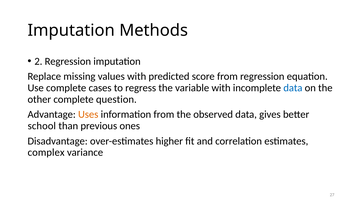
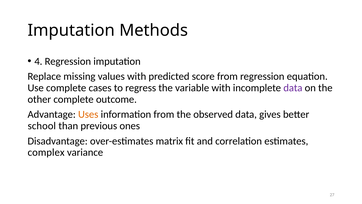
2: 2 -> 4
data at (293, 88) colour: blue -> purple
question: question -> outcome
higher: higher -> matrix
